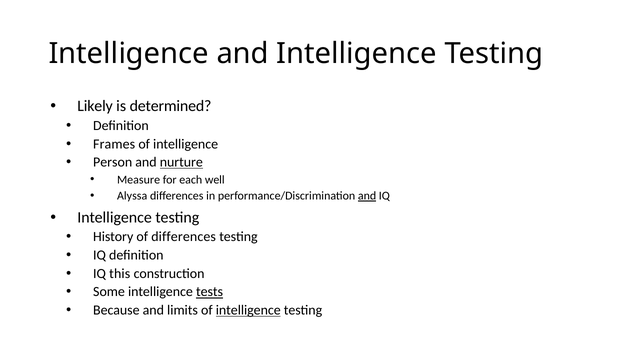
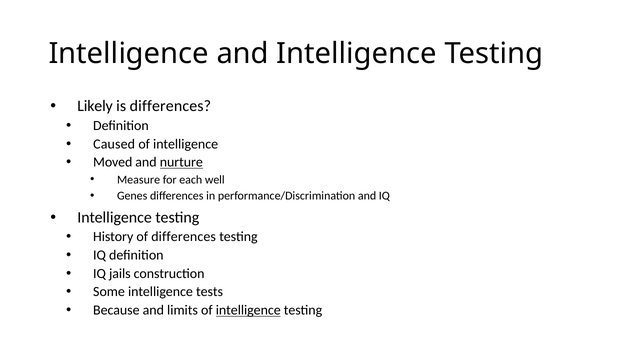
is determined: determined -> differences
Frames: Frames -> Caused
Person: Person -> Moved
Alyssa: Alyssa -> Genes
and at (367, 196) underline: present -> none
this: this -> jails
tests underline: present -> none
